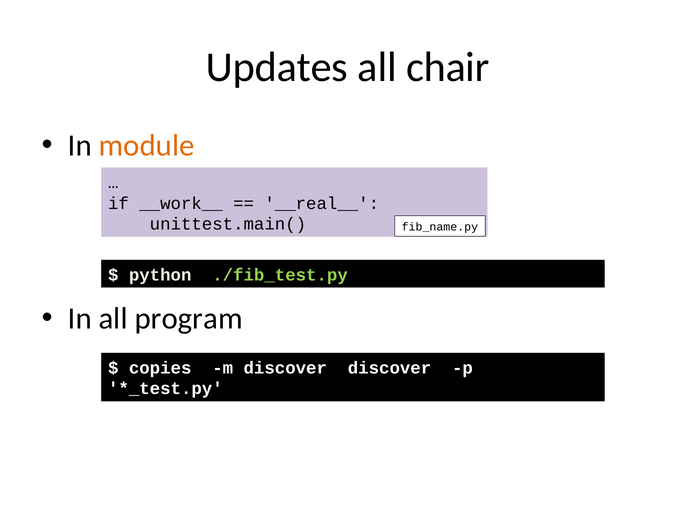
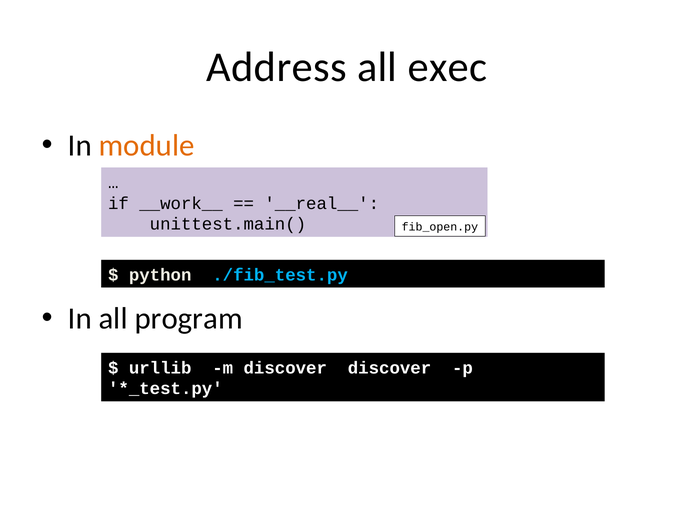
Updates: Updates -> Address
chair: chair -> exec
fib_name.py: fib_name.py -> fib_open.py
./fib_test.py colour: light green -> light blue
copies: copies -> urllib
